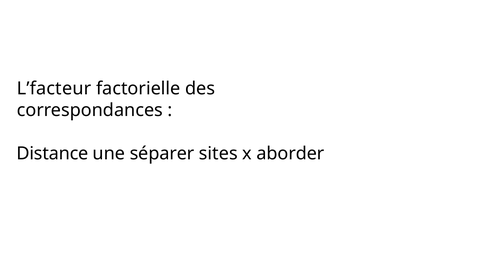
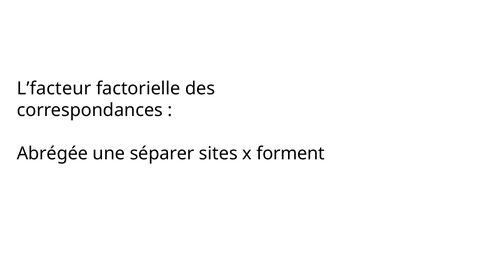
Distance: Distance -> Abrégée
aborder: aborder -> forment
